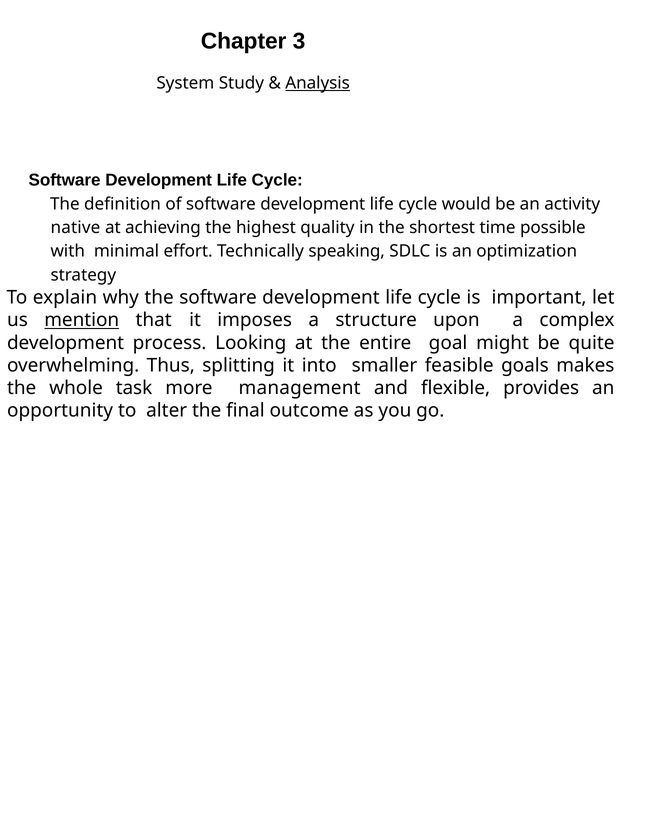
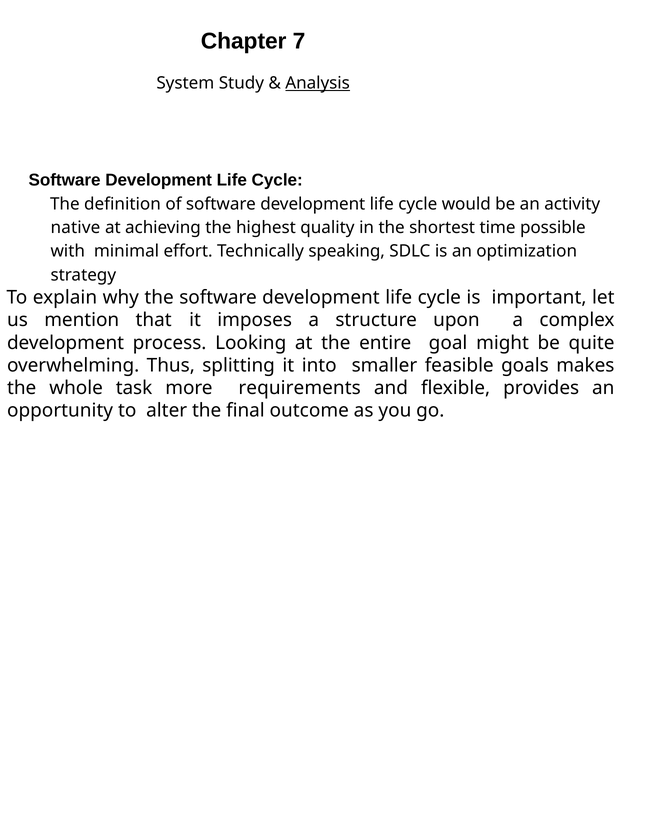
3: 3 -> 7
mention underline: present -> none
management: management -> requirements
